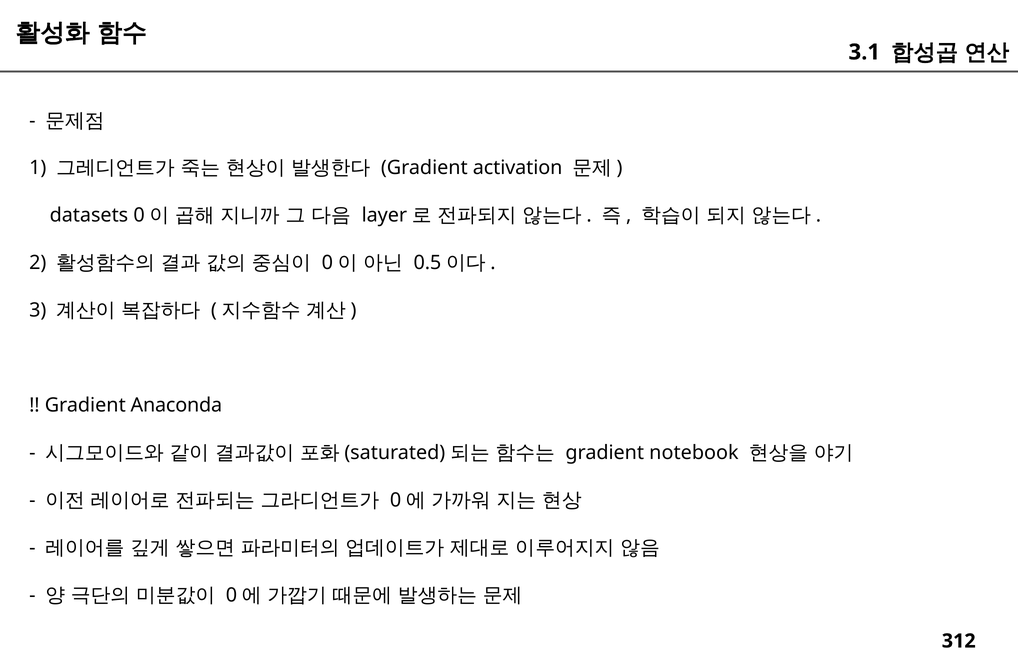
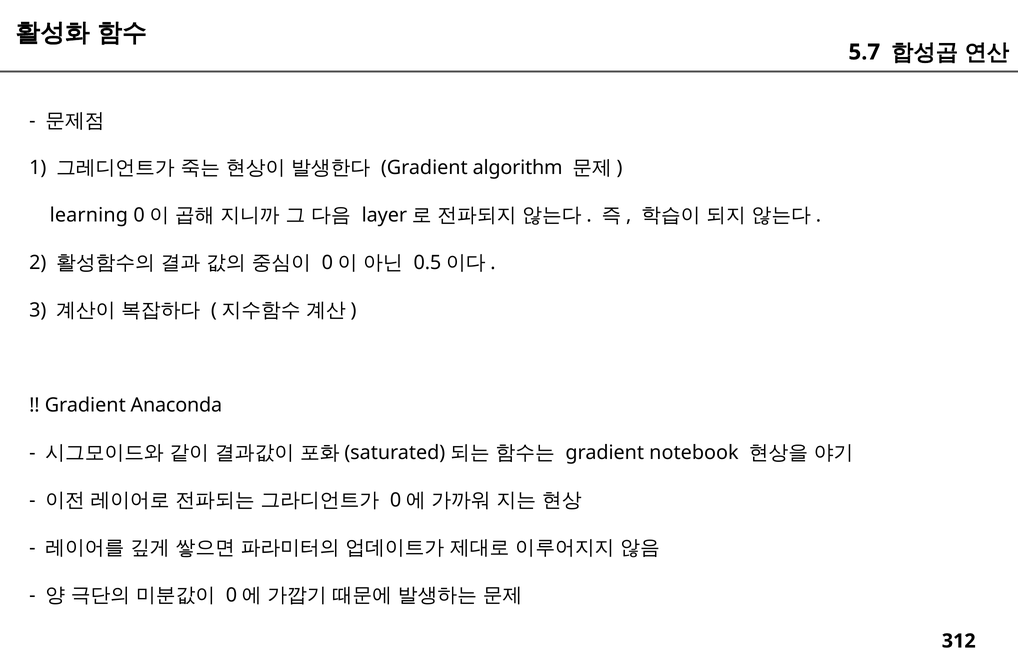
3.1: 3.1 -> 5.7
activation: activation -> algorithm
datasets: datasets -> learning
